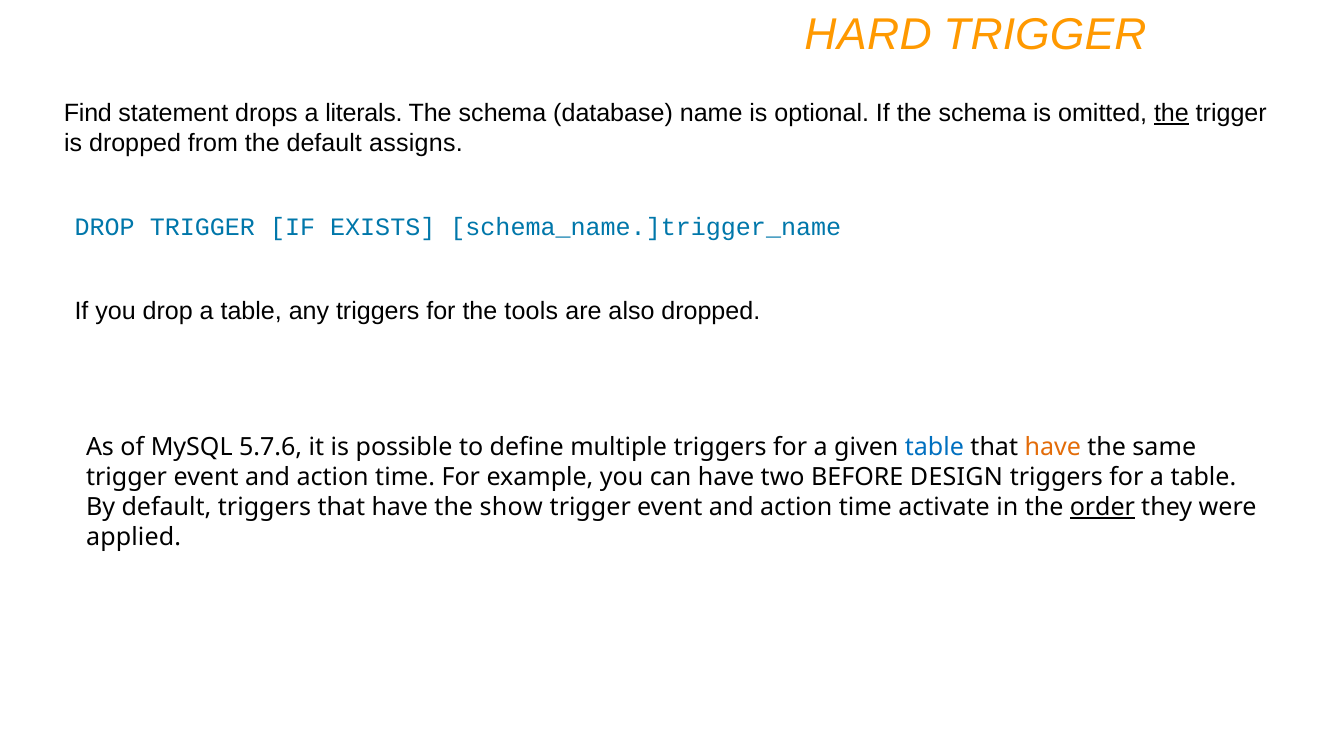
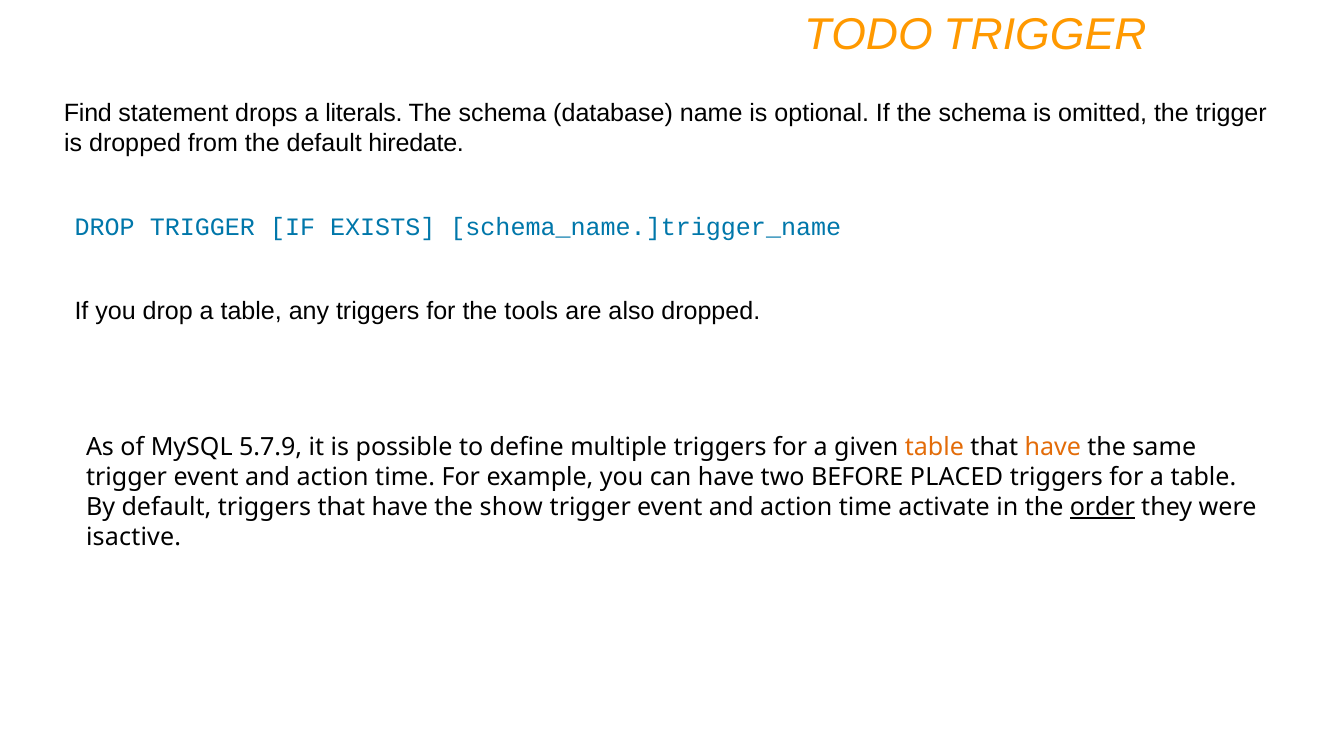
HARD: HARD -> TODO
the at (1171, 114) underline: present -> none
assigns: assigns -> hiredate
5.7.6: 5.7.6 -> 5.7.9
table at (934, 448) colour: blue -> orange
DESIGN: DESIGN -> PLACED
applied: applied -> isactive
